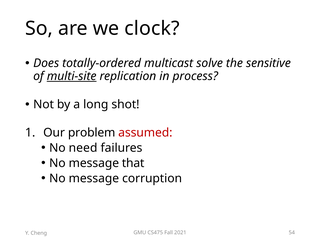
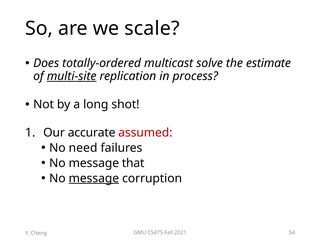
clock: clock -> scale
sensitive: sensitive -> estimate
problem: problem -> accurate
message at (94, 178) underline: none -> present
